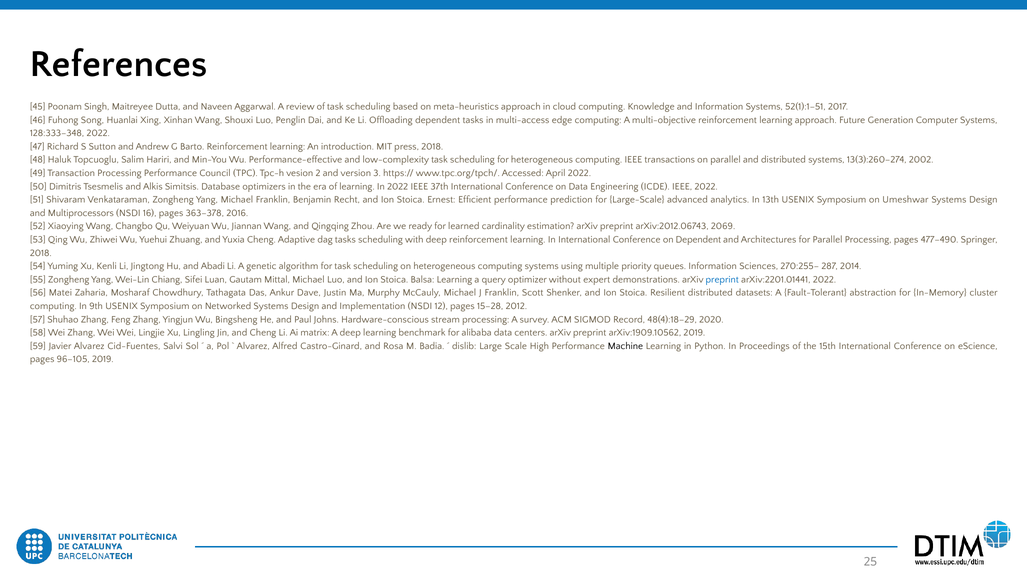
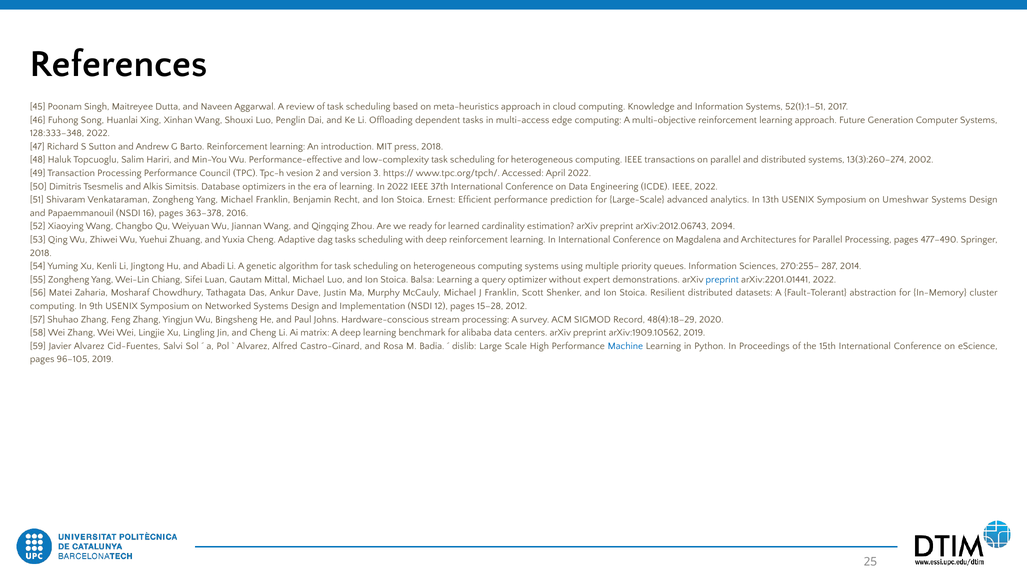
Multiprocessors: Multiprocessors -> Papaemmanouil
2069: 2069 -> 2094
on Dependent: Dependent -> Magdalena
Machine colour: black -> blue
